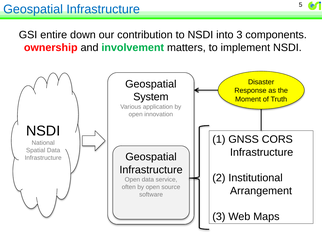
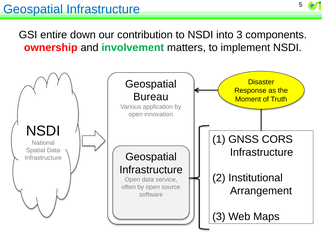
System: System -> Bureau
